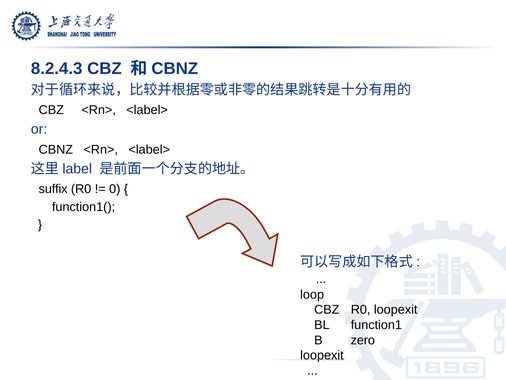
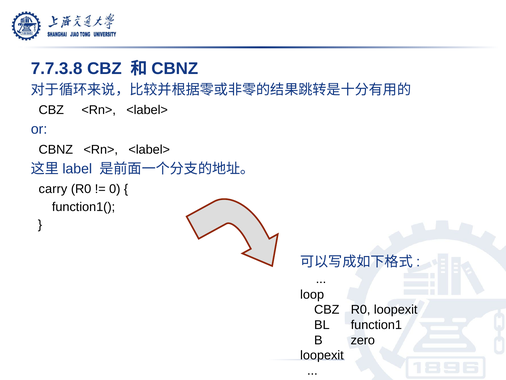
8.2.4.3: 8.2.4.3 -> 7.7.3.8
suffix: suffix -> carry
